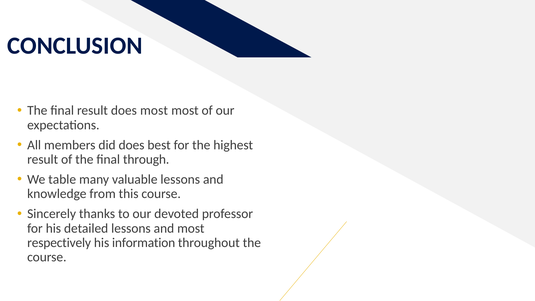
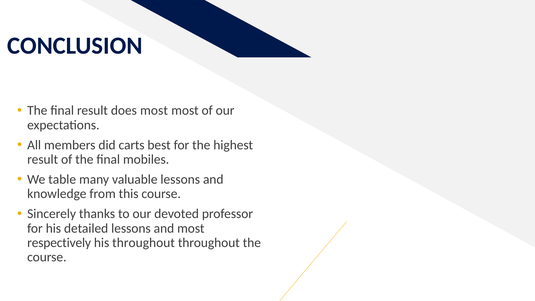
did does: does -> carts
through: through -> mobiles
his information: information -> throughout
